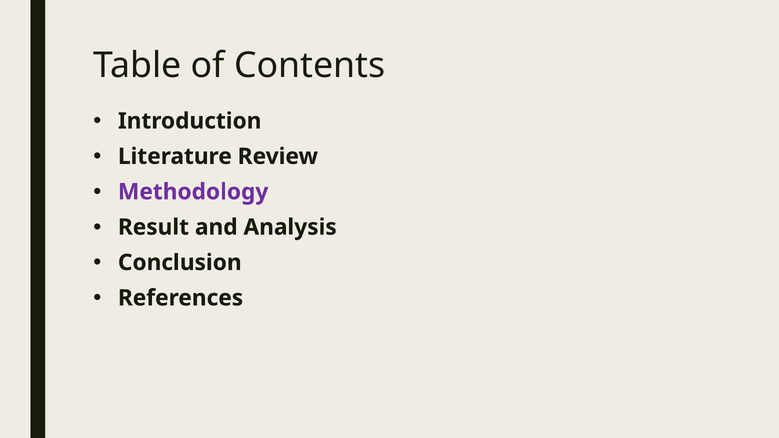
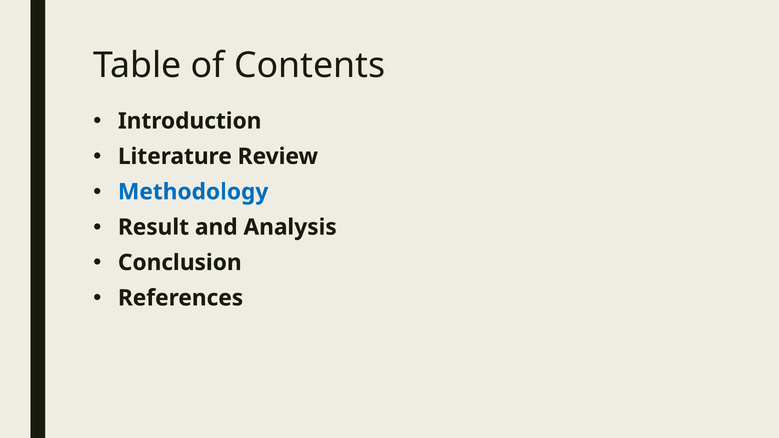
Methodology colour: purple -> blue
